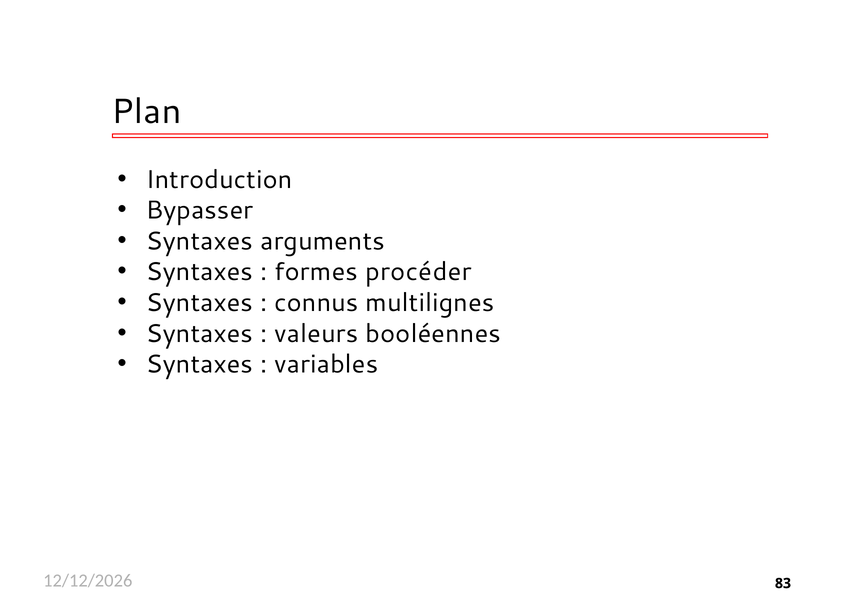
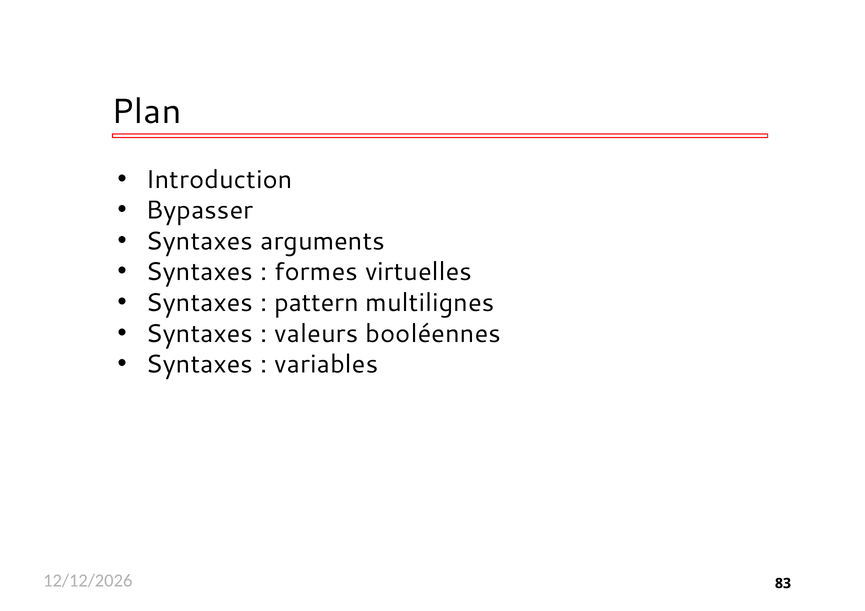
procéder: procéder -> virtuelles
connus: connus -> pattern
